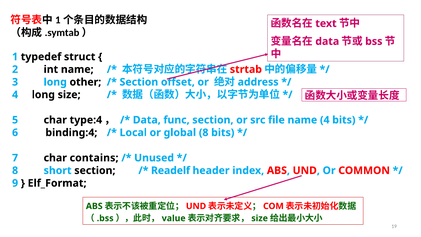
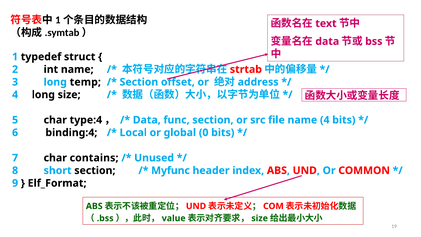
other: other -> temp
global 8: 8 -> 0
Readelf: Readelf -> Myfunc
